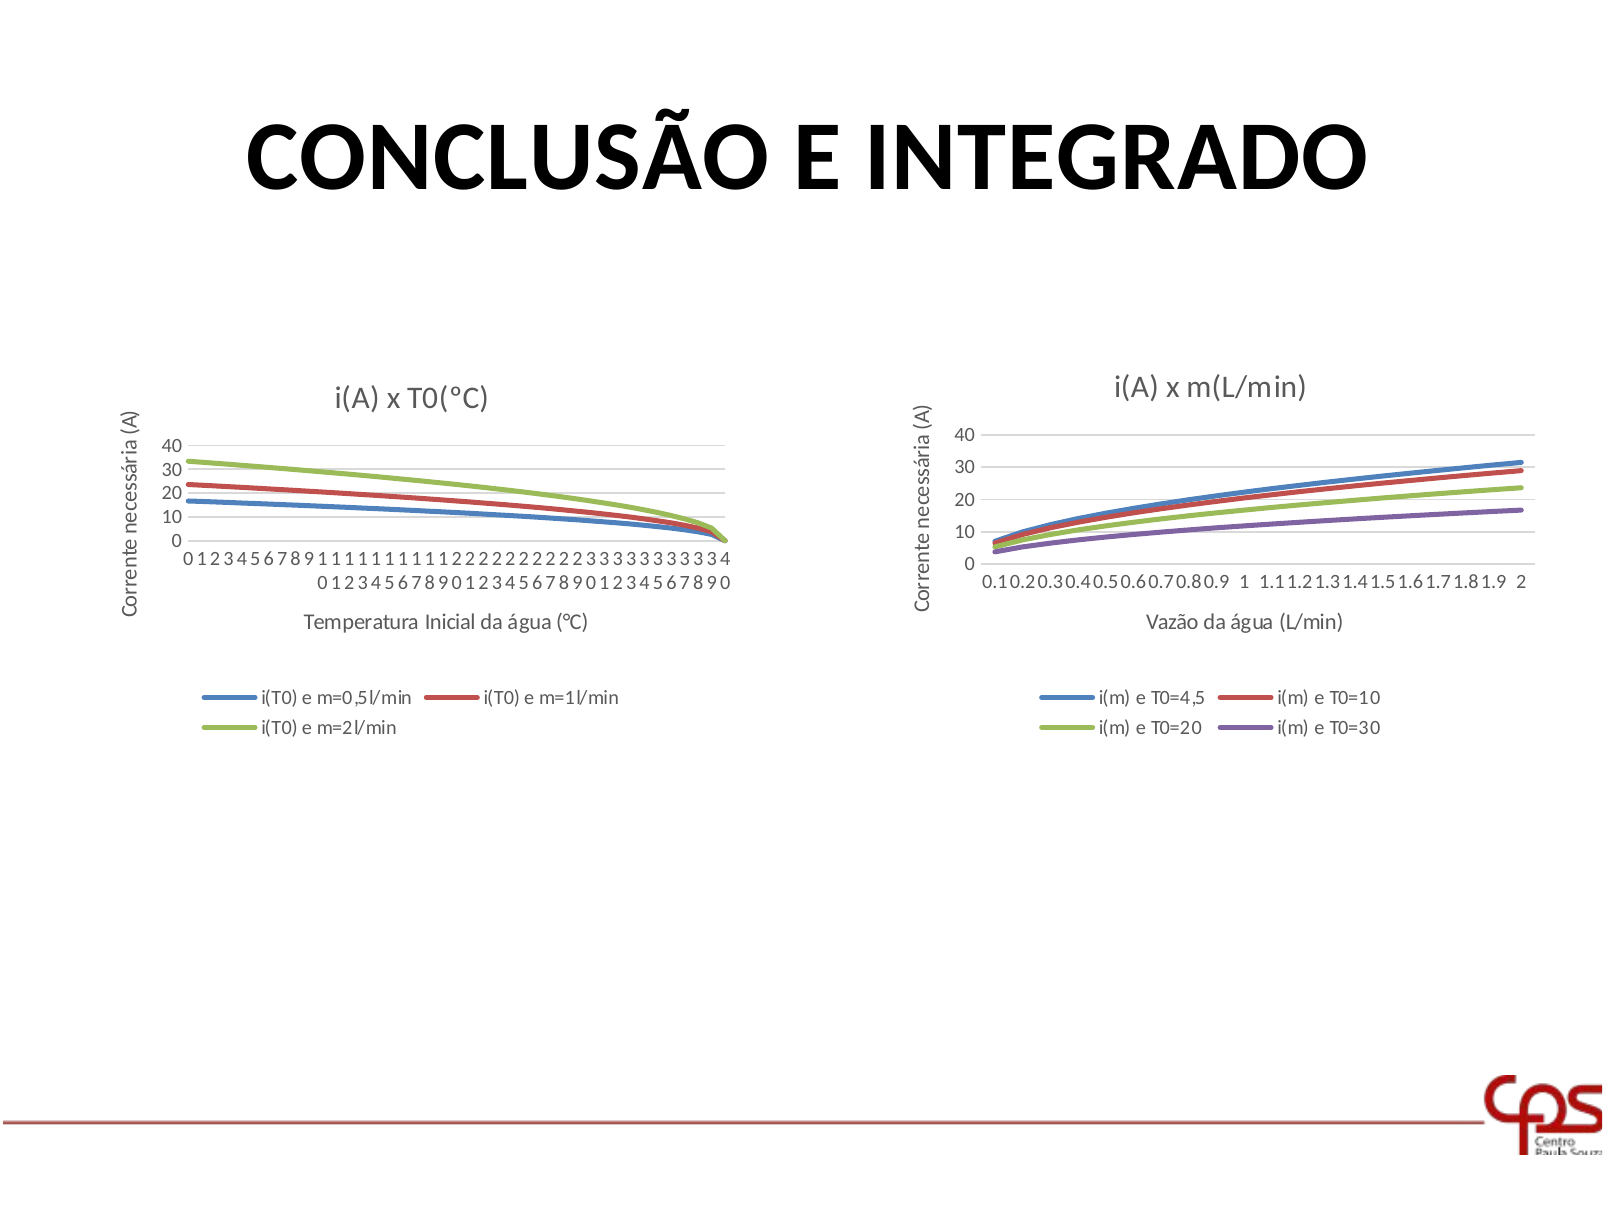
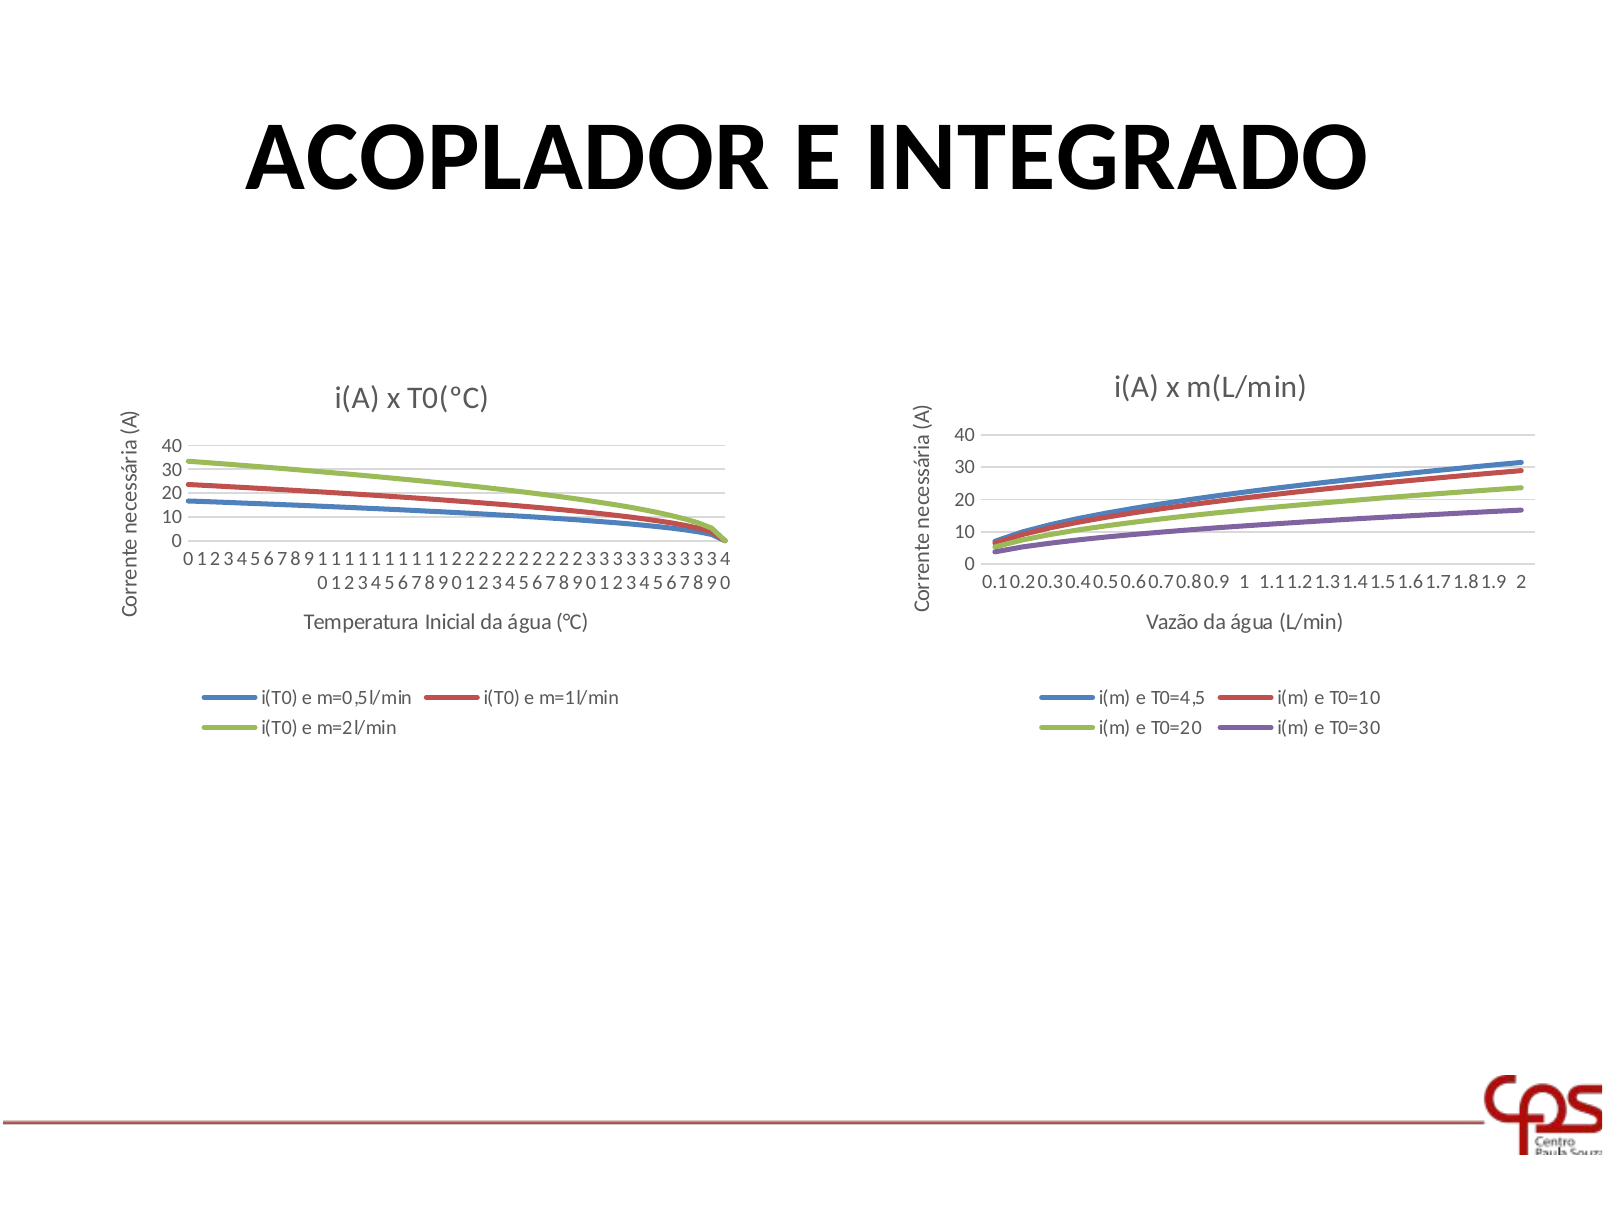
CONCLUSÃO: CONCLUSÃO -> ACOPLADOR
